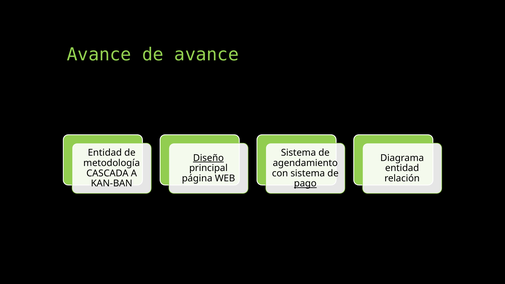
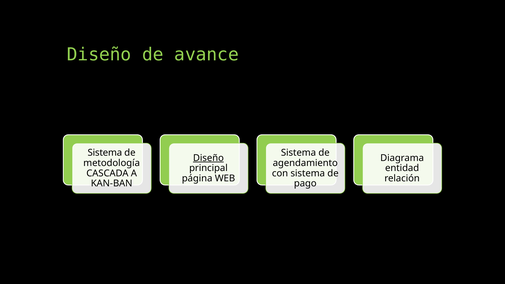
Avance at (99, 55): Avance -> Diseño
Entidad at (105, 153): Entidad -> Sistema
pago underline: present -> none
